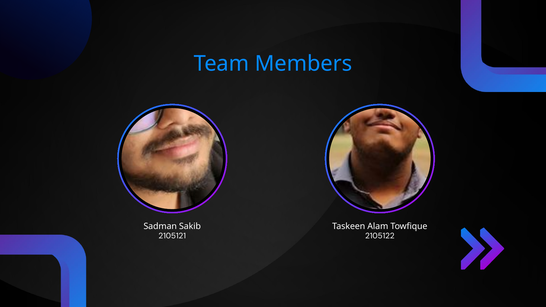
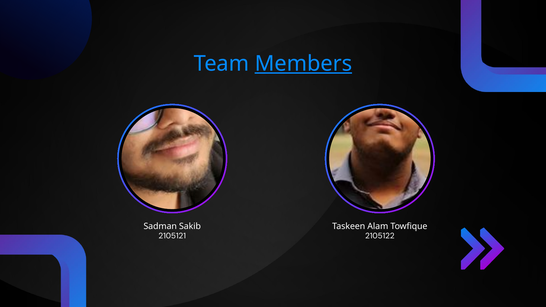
Members underline: none -> present
